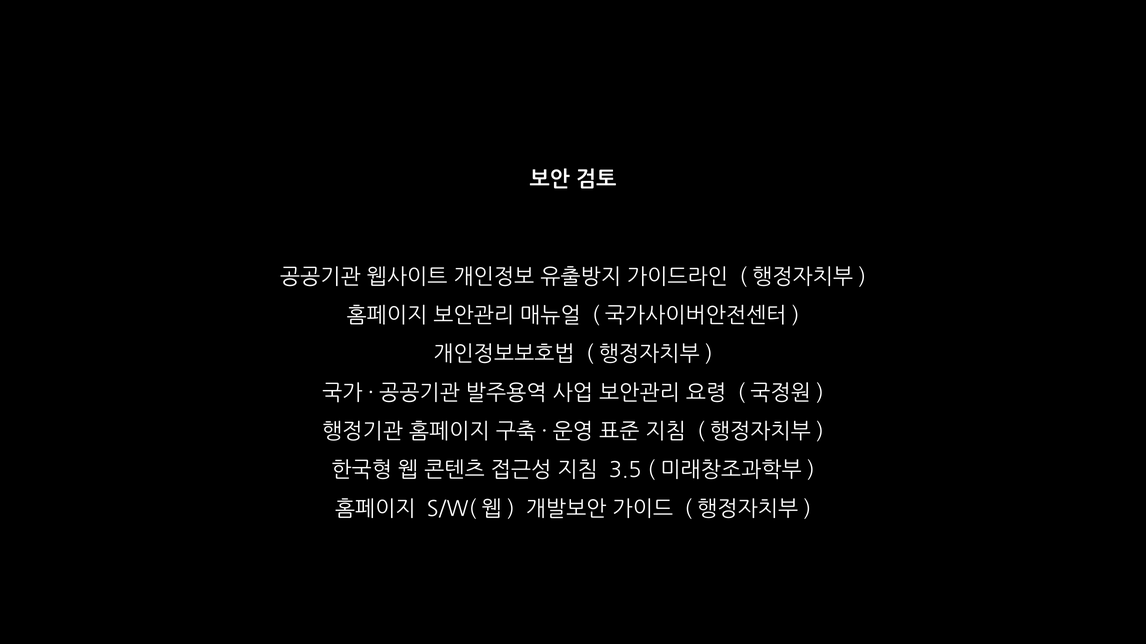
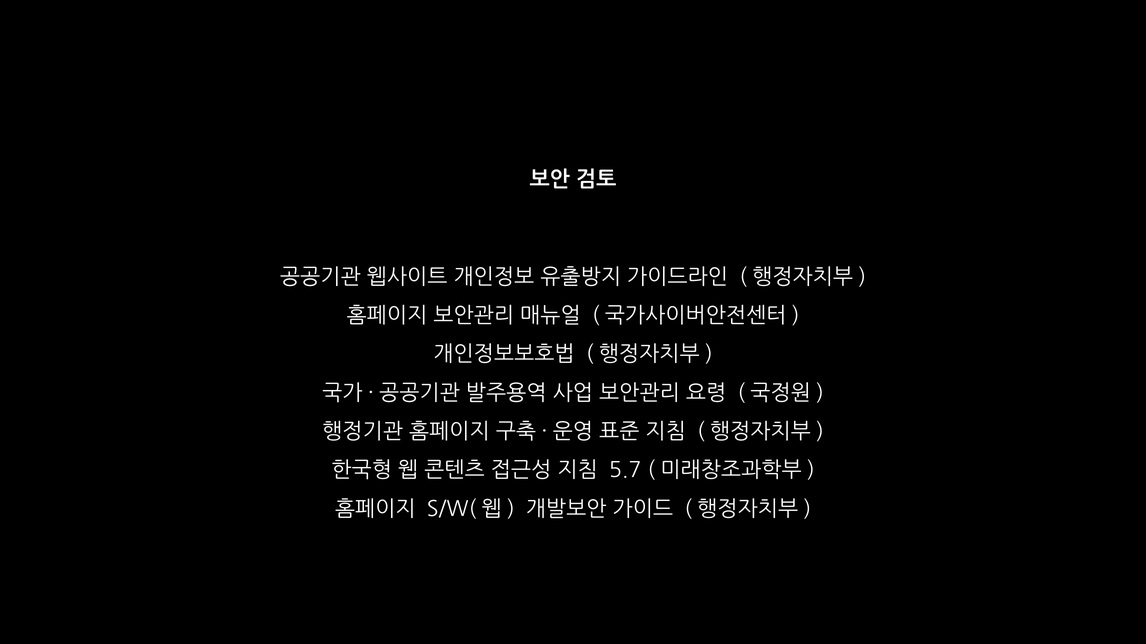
3.5: 3.5 -> 5.7
